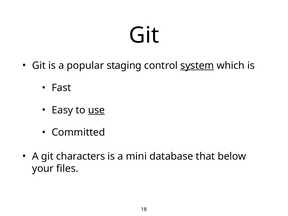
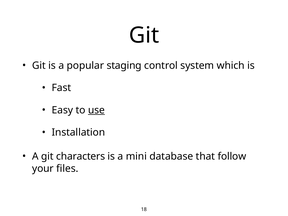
system underline: present -> none
Committed: Committed -> Installation
below: below -> follow
